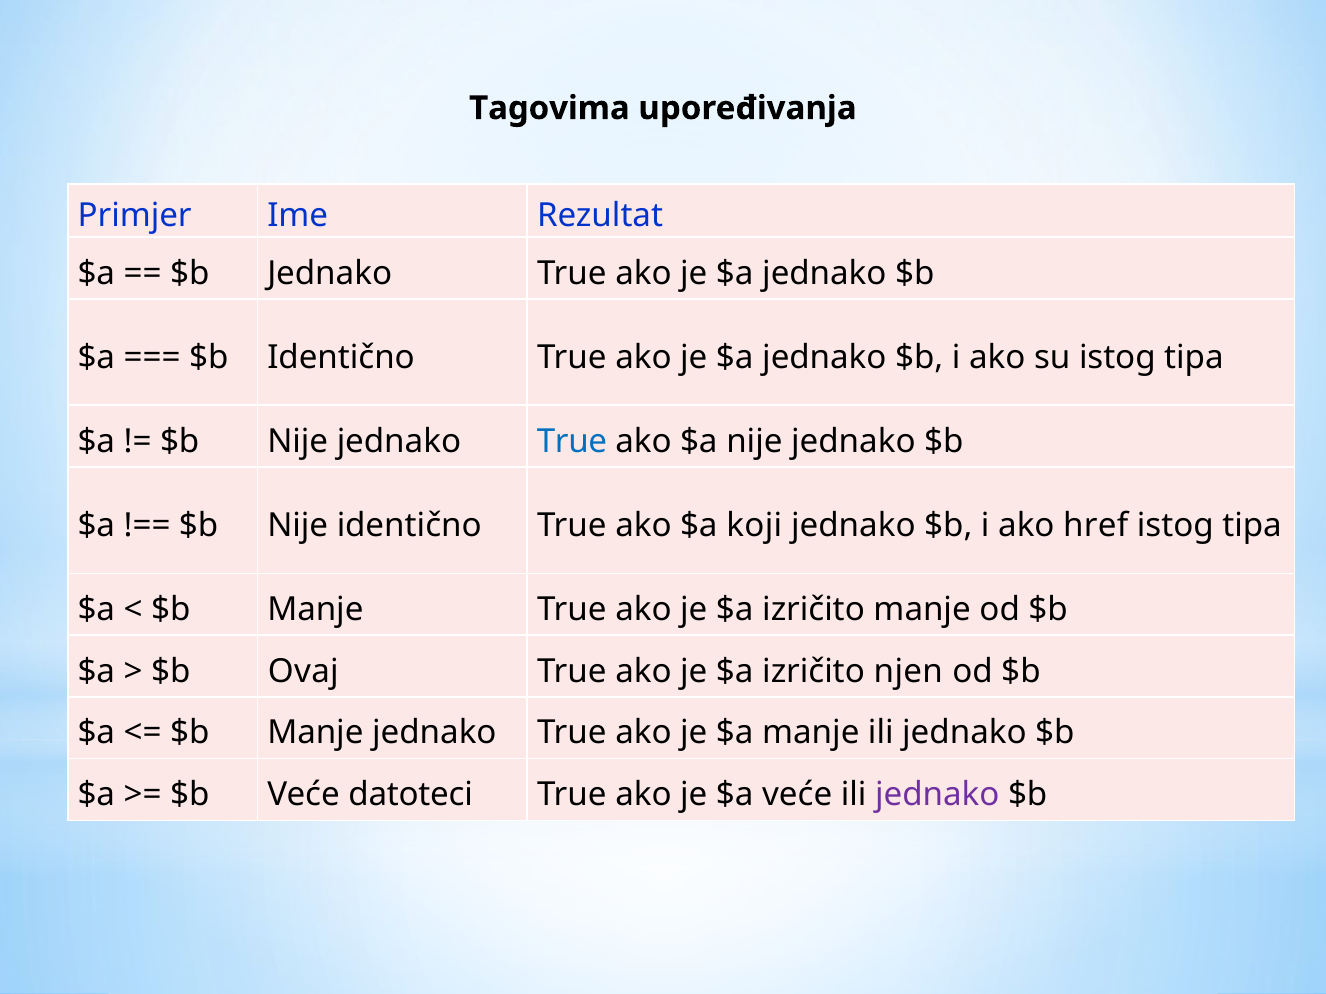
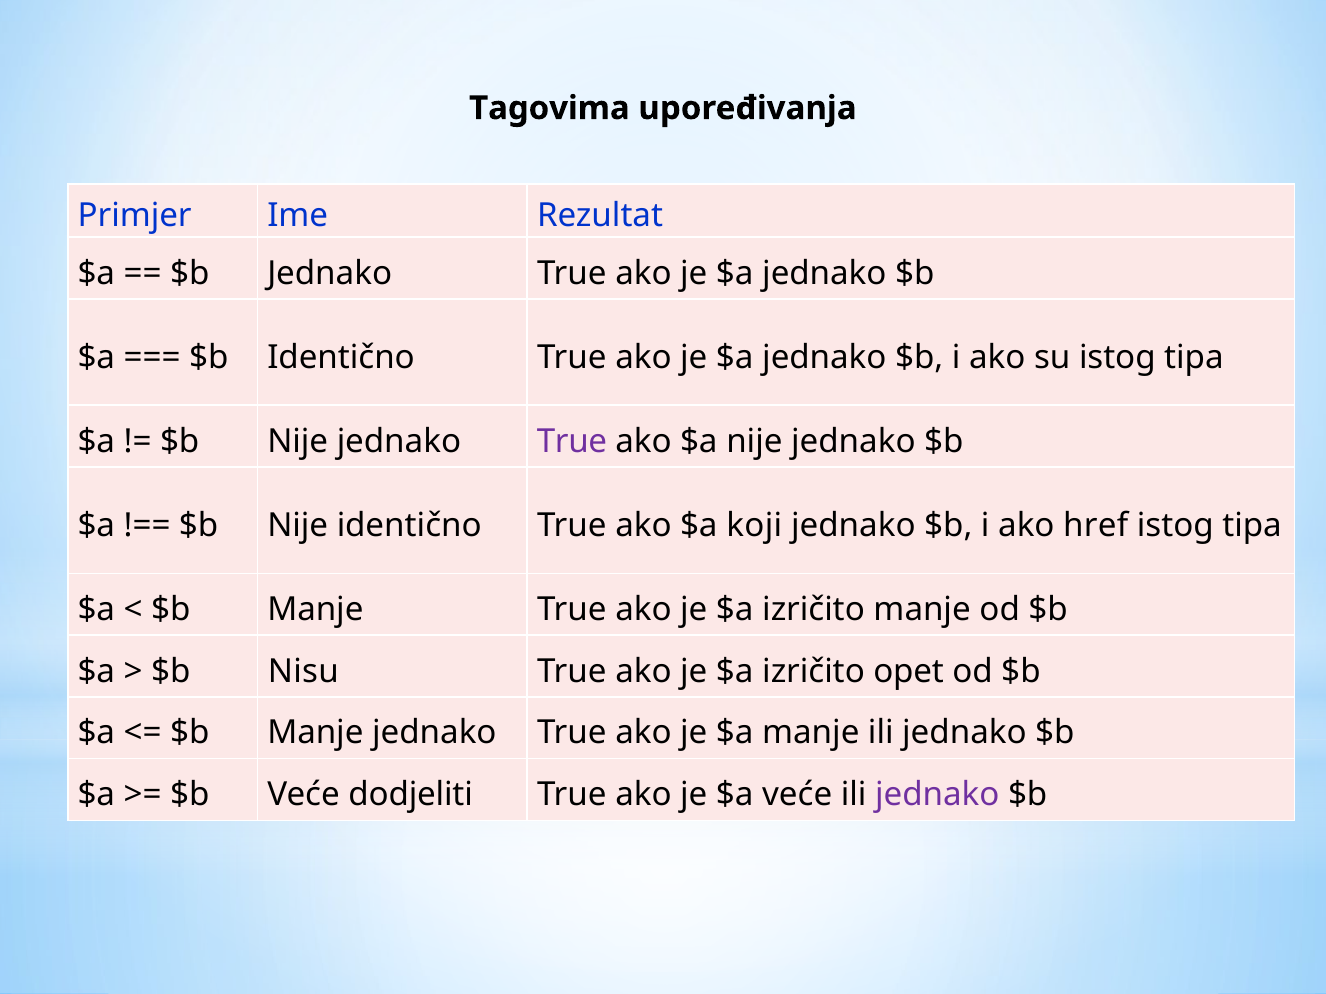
True at (572, 442) colour: blue -> purple
Ovaj: Ovaj -> Nisu
njen: njen -> opet
datoteci: datoteci -> dodjeliti
